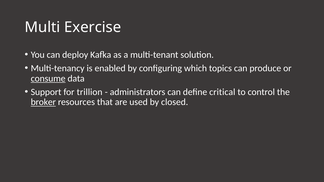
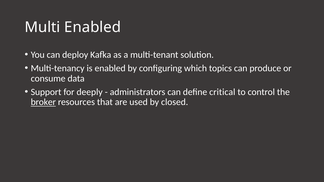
Multi Exercise: Exercise -> Enabled
consume underline: present -> none
trillion: trillion -> deeply
